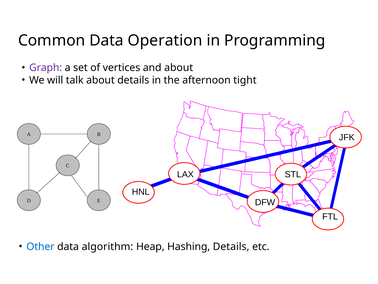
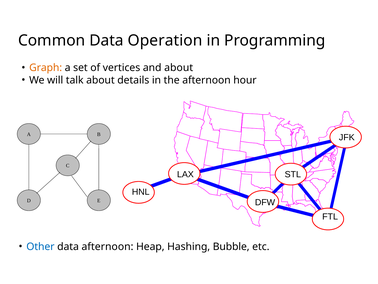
Graph colour: purple -> orange
tight: tight -> hour
data algorithm: algorithm -> afternoon
Hashing Details: Details -> Bubble
